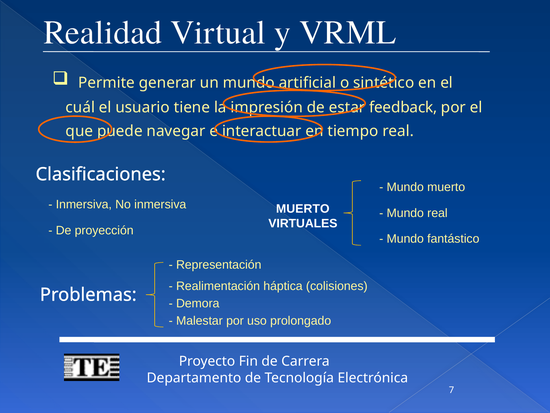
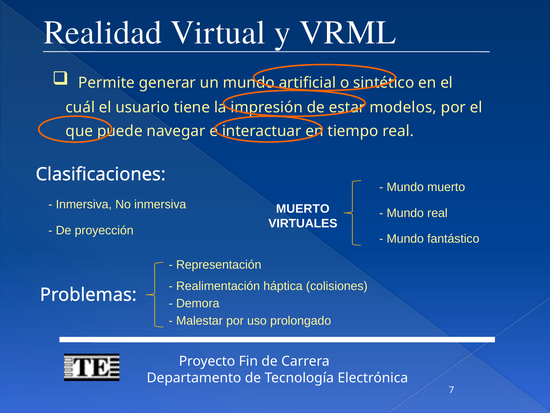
feedback: feedback -> modelos
